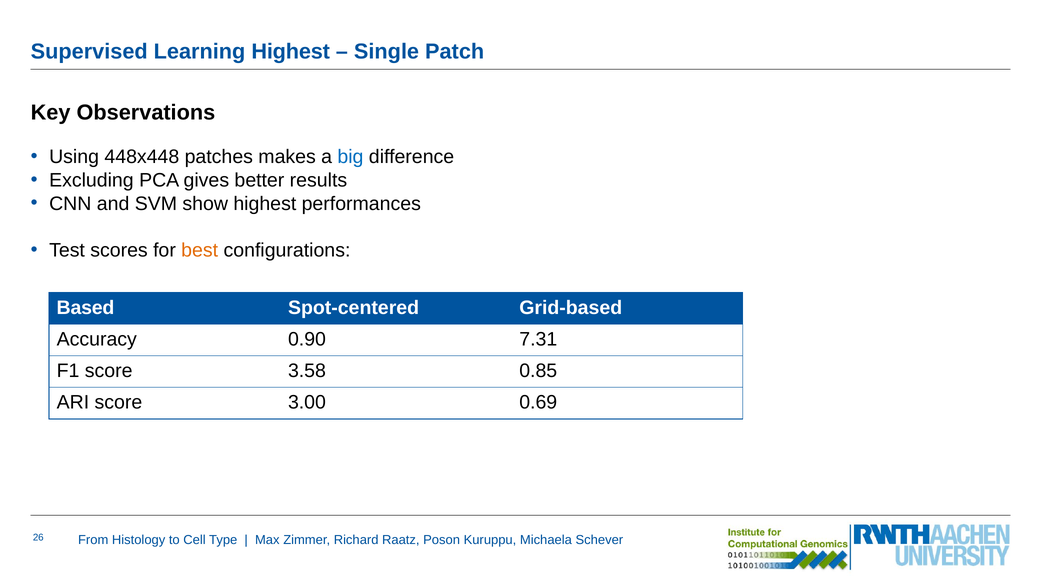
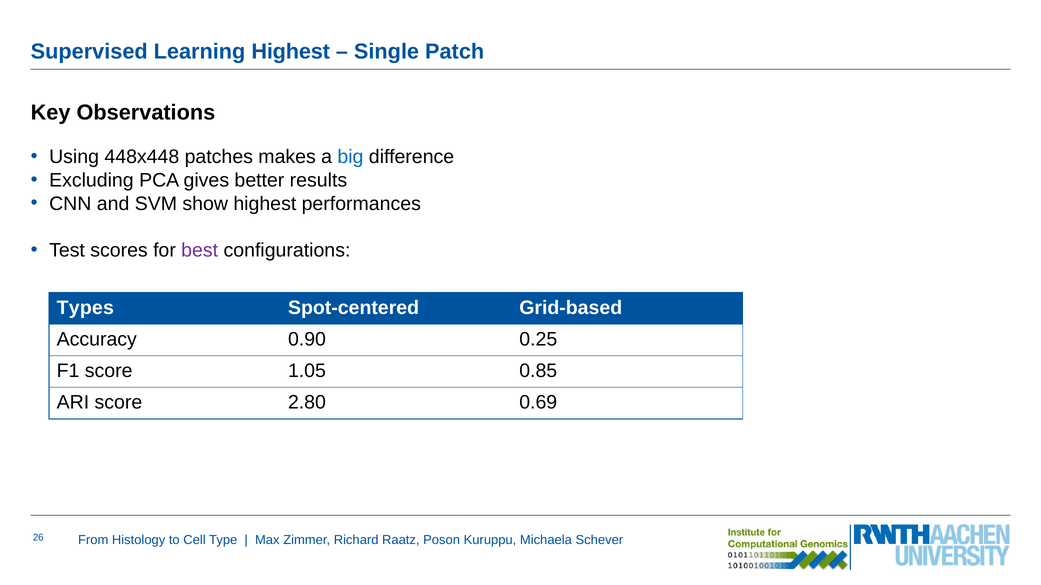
best colour: orange -> purple
Based: Based -> Types
7.31: 7.31 -> 0.25
3.58: 3.58 -> 1.05
3.00: 3.00 -> 2.80
